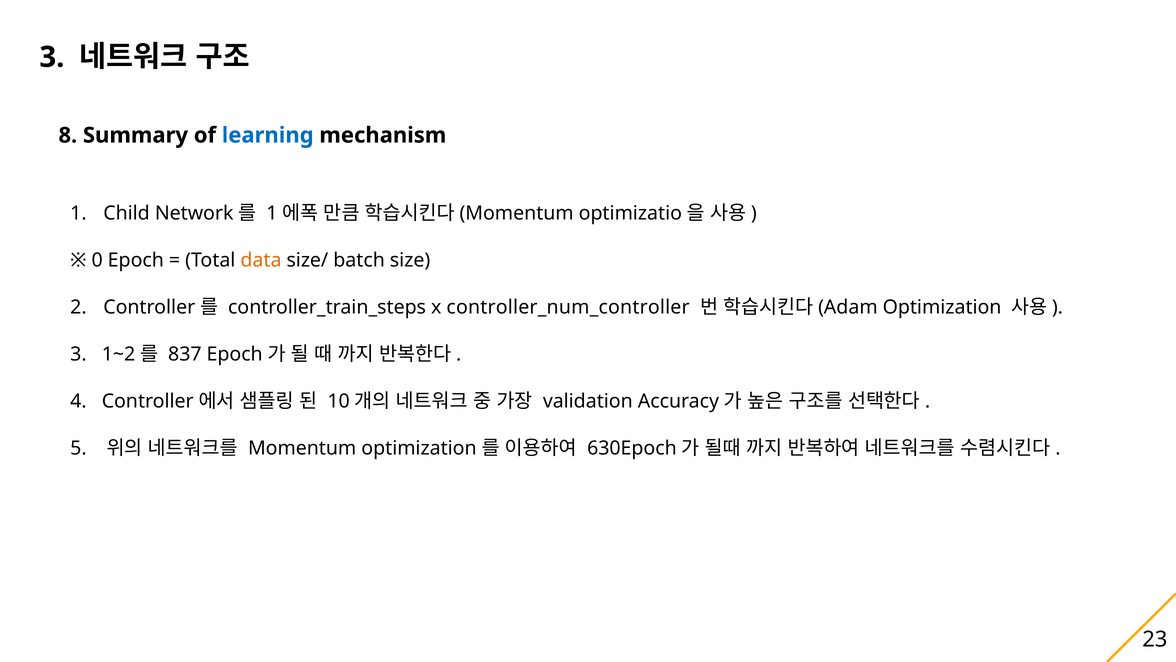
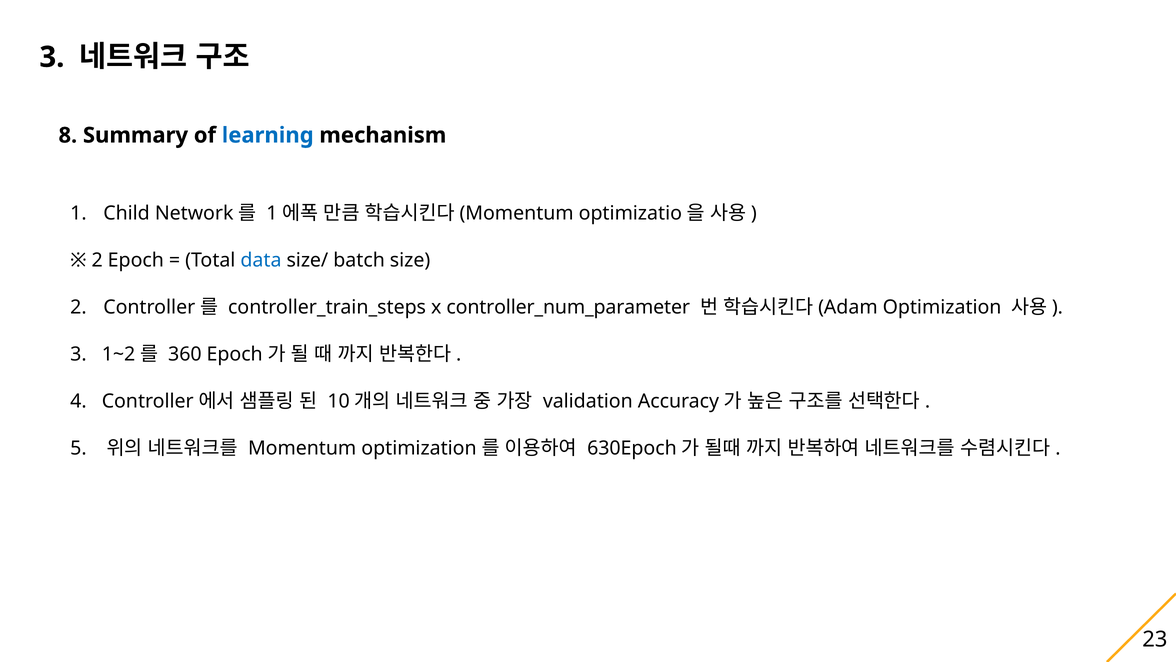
0 at (97, 260): 0 -> 2
data colour: orange -> blue
controller_num_controller: controller_num_controller -> controller_num_parameter
837: 837 -> 360
